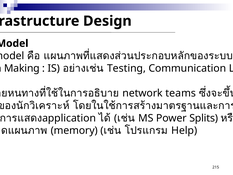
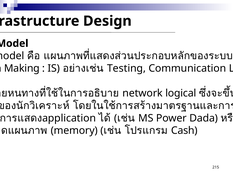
teams: teams -> logical
Splits: Splits -> Dada
Help: Help -> Cash
